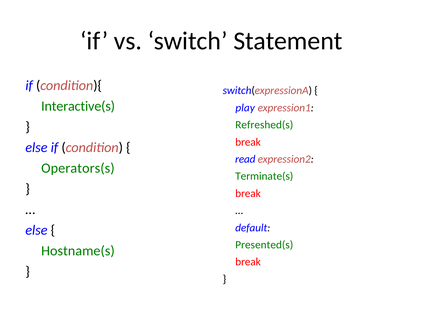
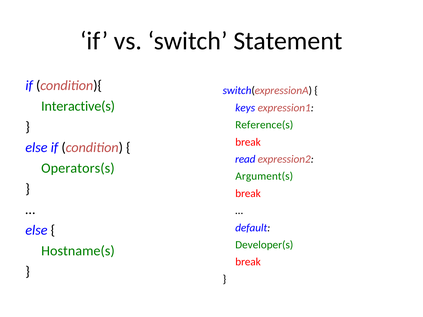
play: play -> keys
Refreshed(s: Refreshed(s -> Reference(s
Terminate(s: Terminate(s -> Argument(s
Presented(s: Presented(s -> Developer(s
